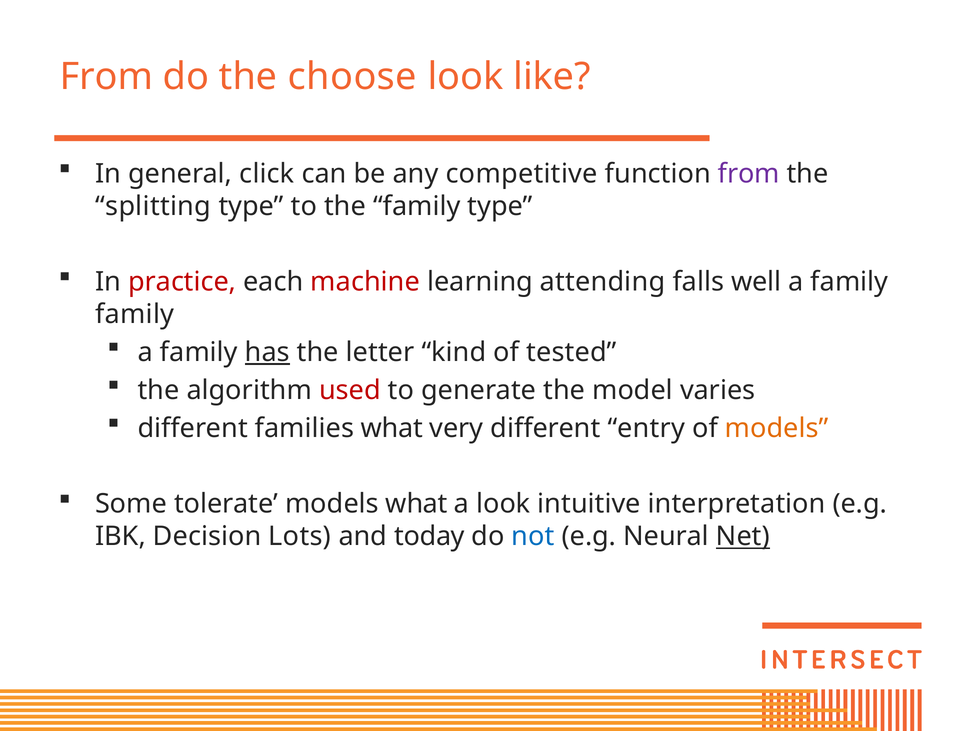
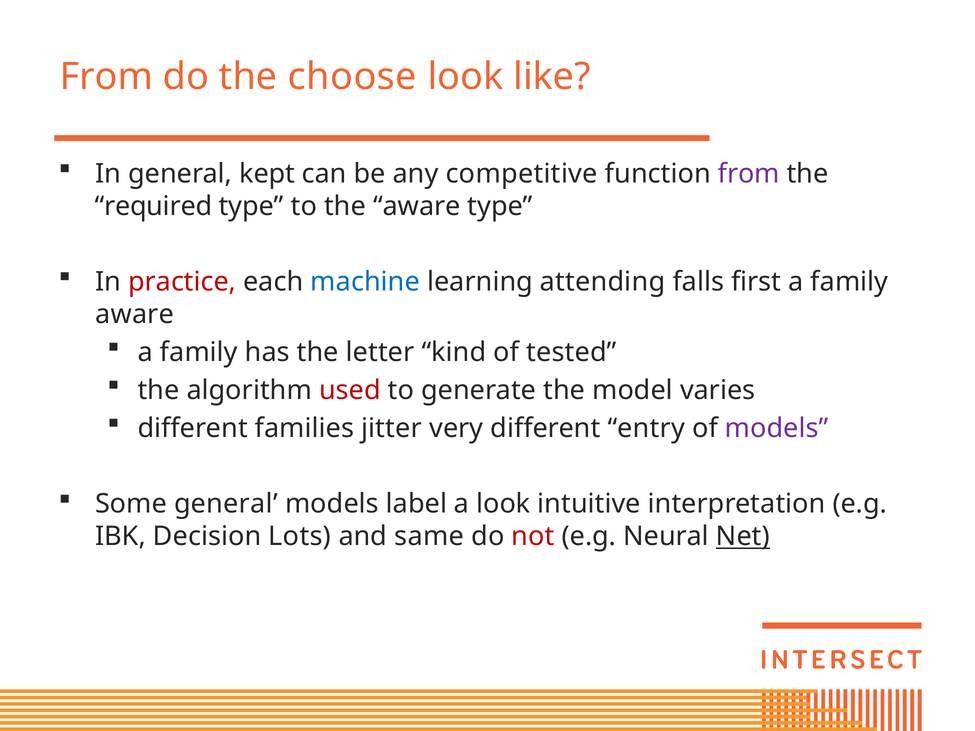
click: click -> kept
splitting: splitting -> required
the family: family -> aware
machine colour: red -> blue
well: well -> first
family at (135, 315): family -> aware
has underline: present -> none
families what: what -> jitter
models at (777, 428) colour: orange -> purple
Some tolerate: tolerate -> general
models what: what -> label
today: today -> same
not colour: blue -> red
